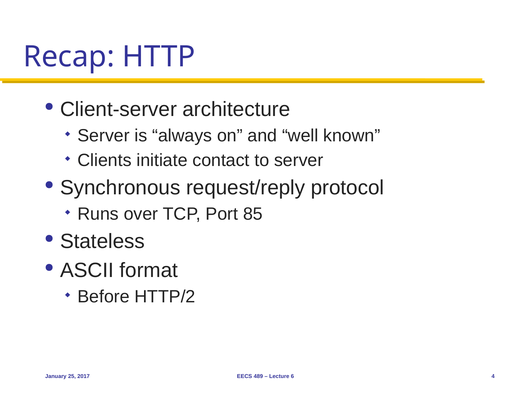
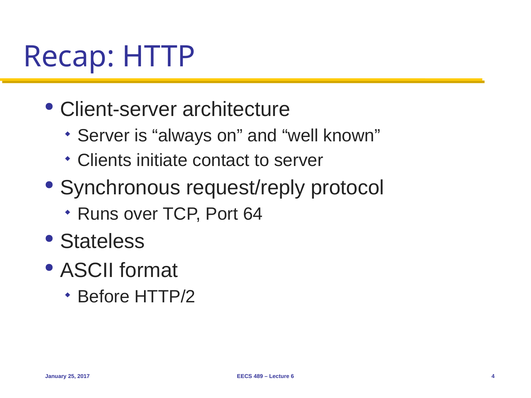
85: 85 -> 64
